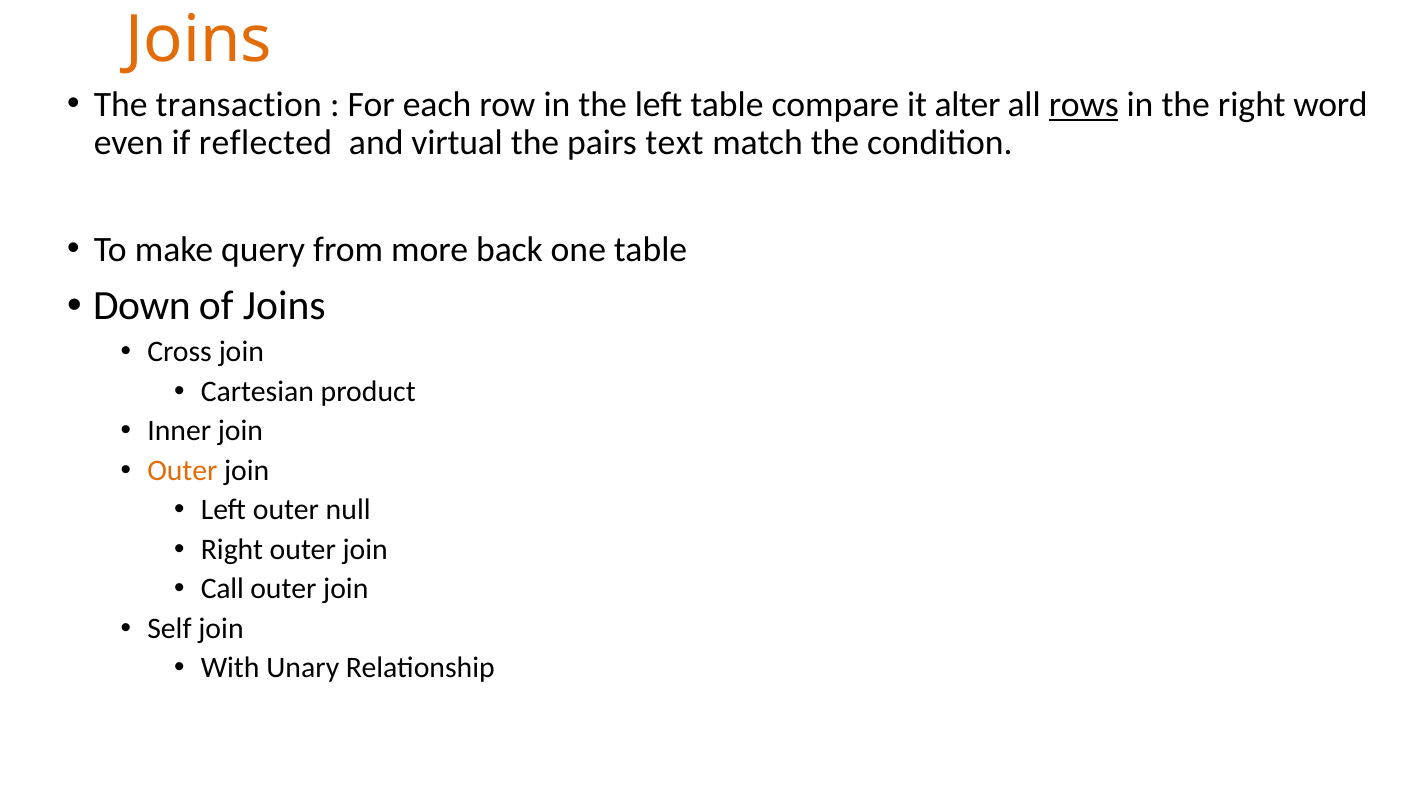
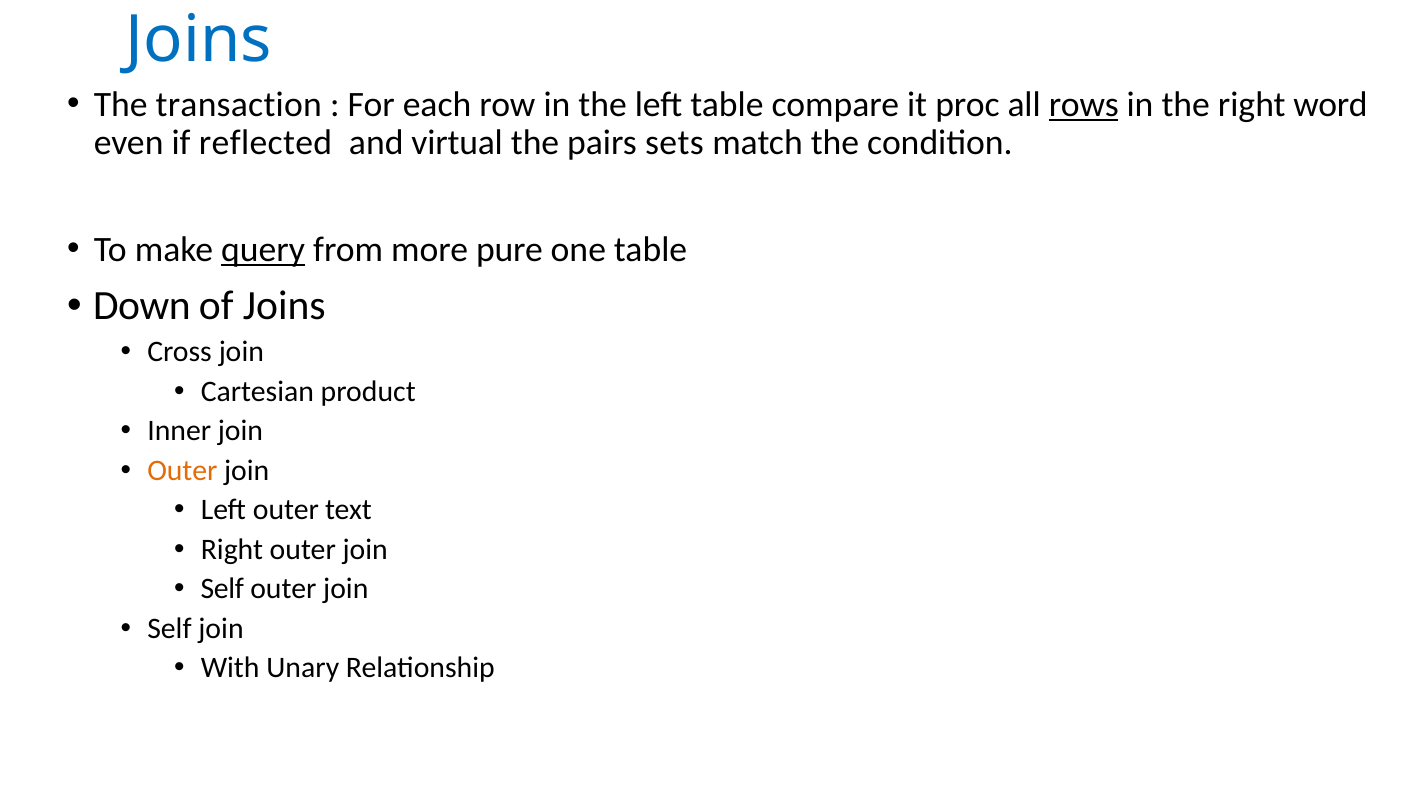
Joins at (199, 40) colour: orange -> blue
alter: alter -> proc
text: text -> sets
query underline: none -> present
back: back -> pure
null: null -> text
Call at (222, 589): Call -> Self
